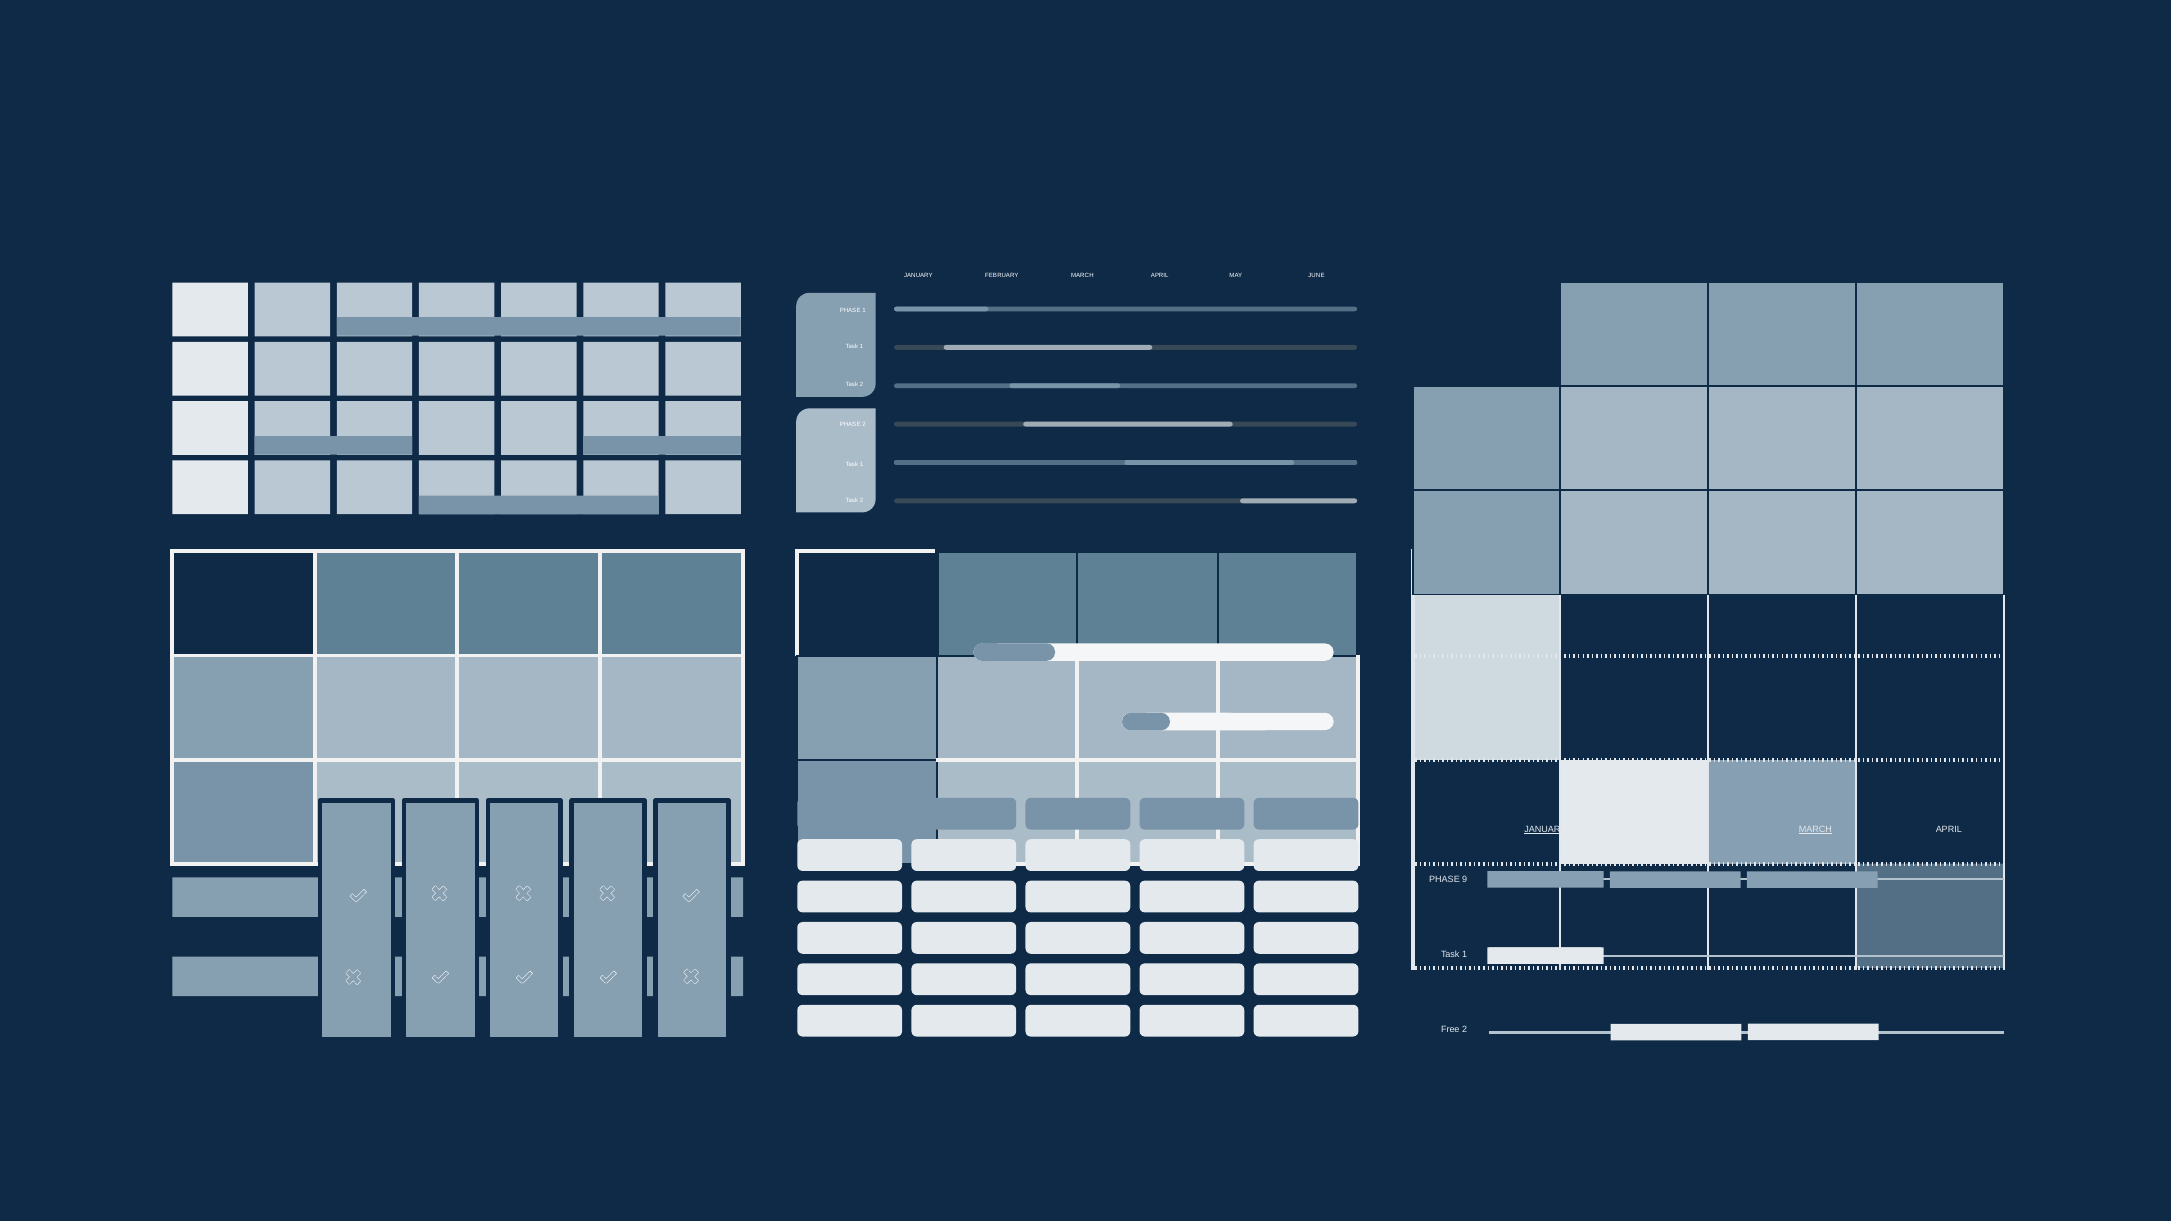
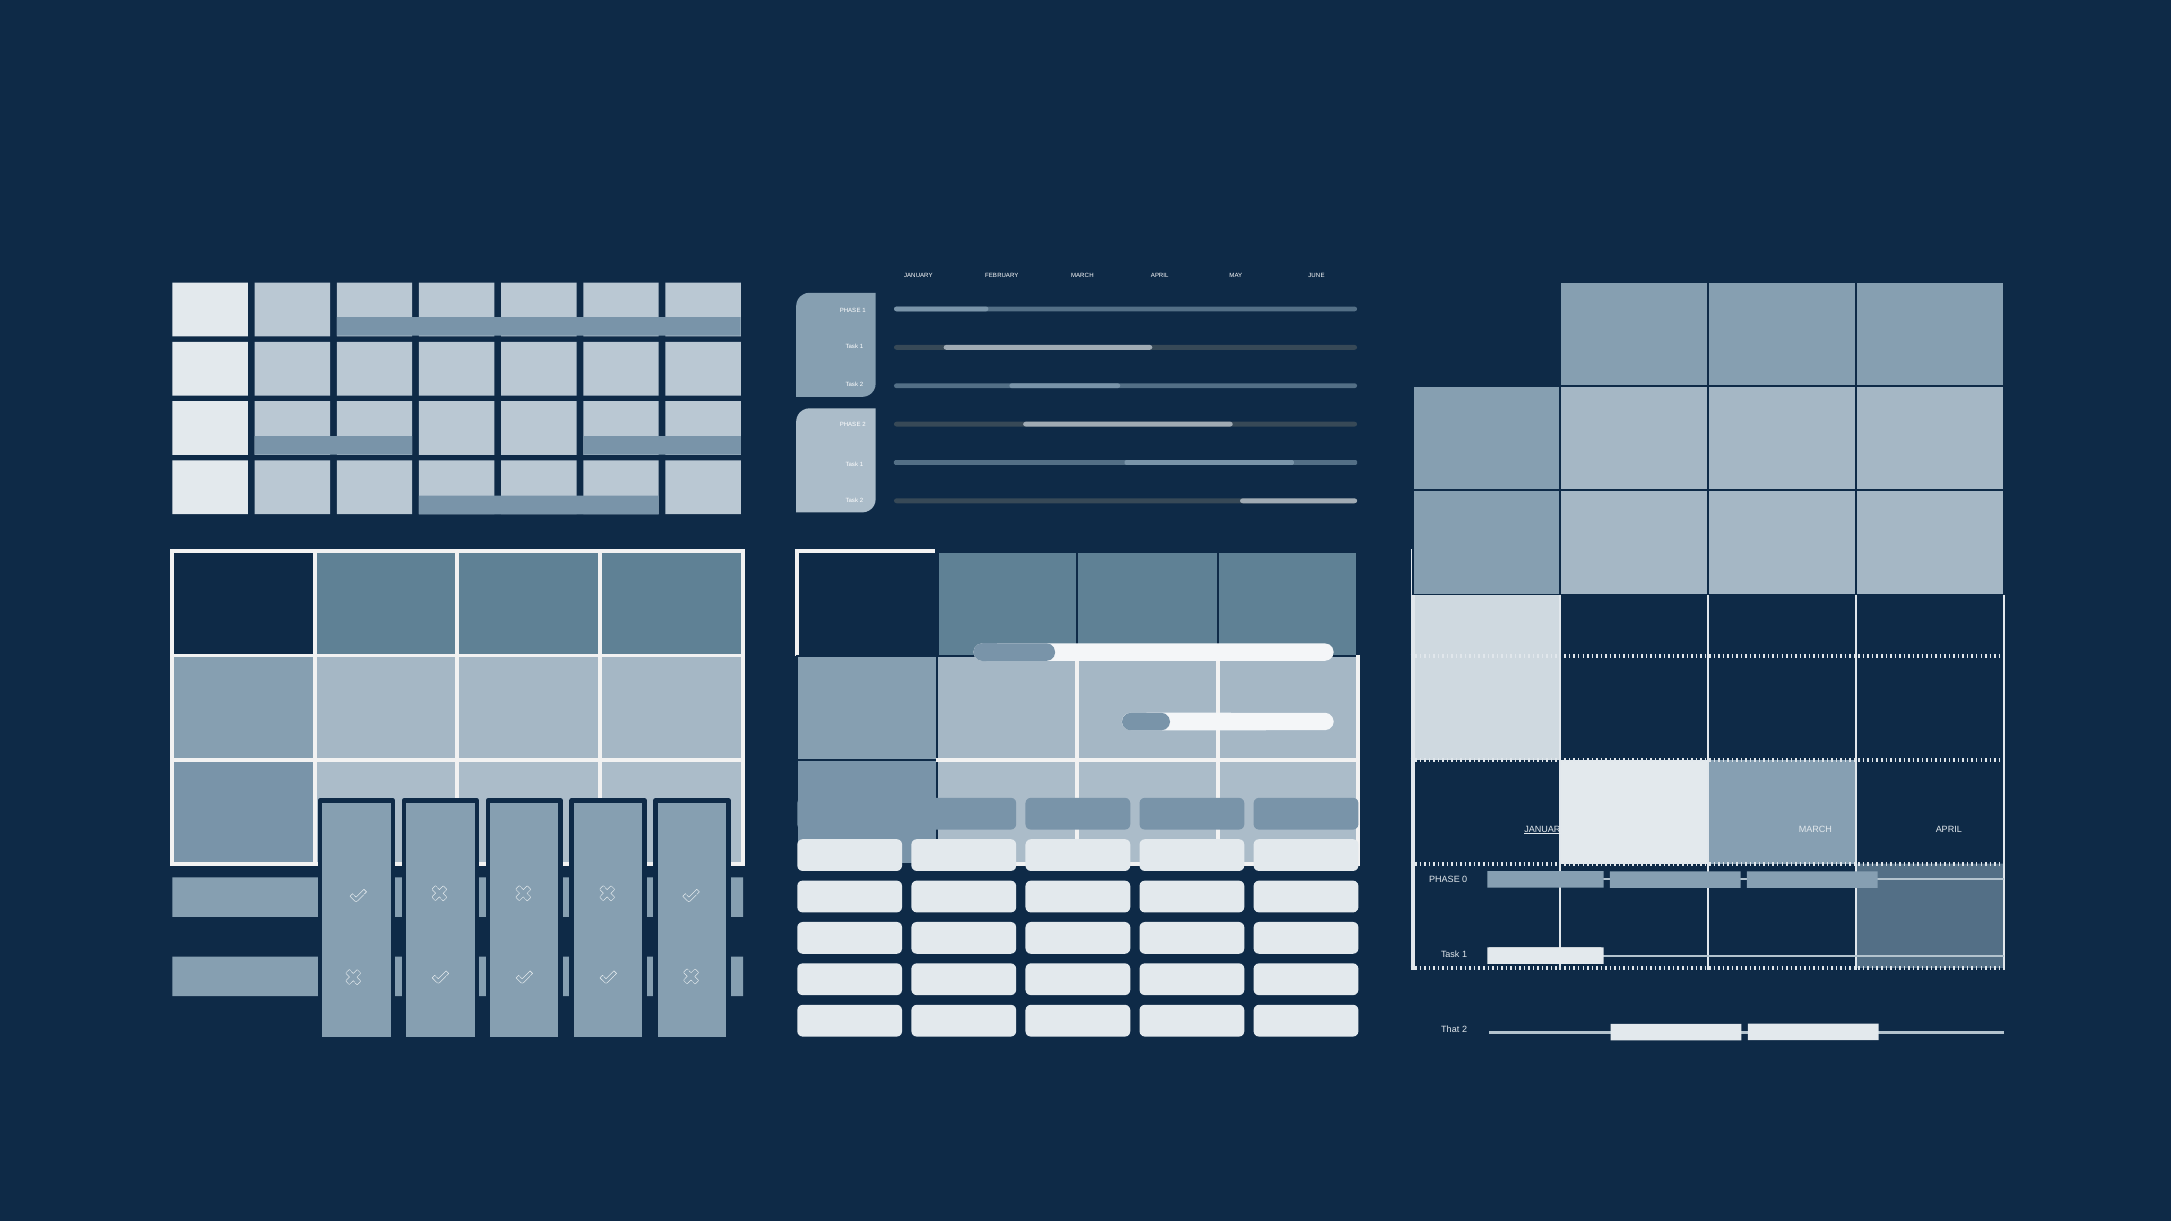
MARCH at (1815, 830) underline: present -> none
9: 9 -> 0
Free: Free -> That
